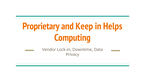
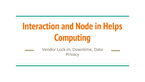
Proprietary: Proprietary -> Interaction
Keep: Keep -> Node
